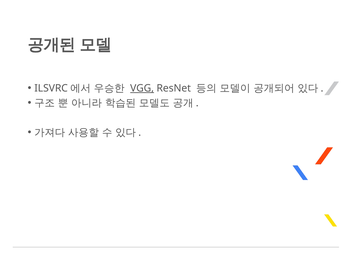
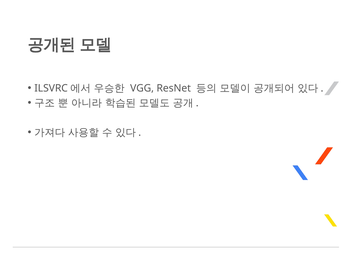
VGG underline: present -> none
